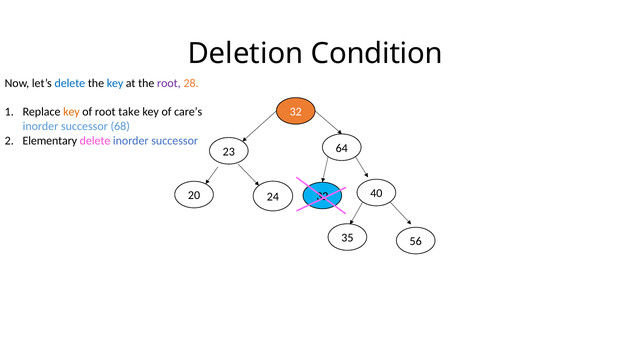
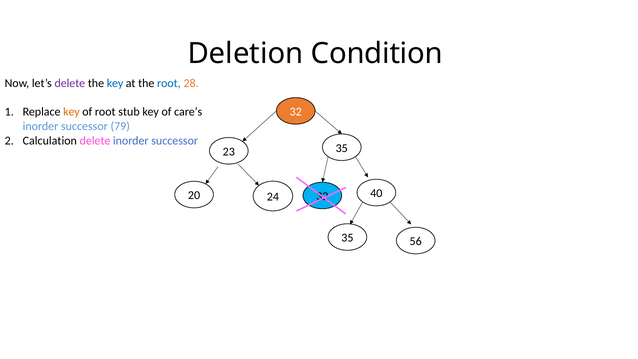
delete at (70, 83) colour: blue -> purple
root at (169, 83) colour: purple -> blue
take: take -> stub
68: 68 -> 79
Elementary: Elementary -> Calculation
23 64: 64 -> 35
